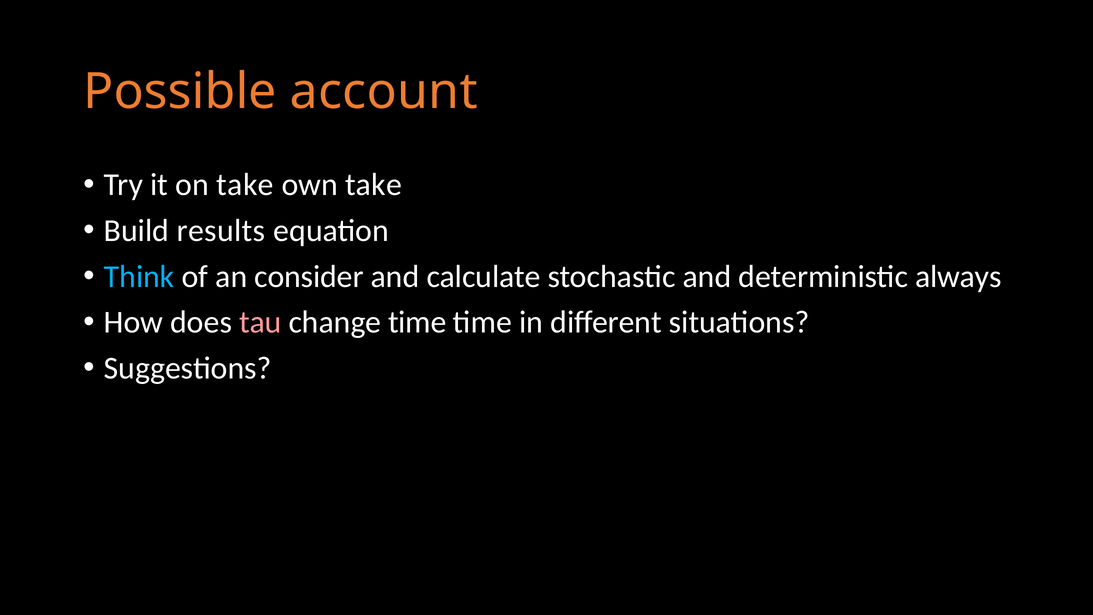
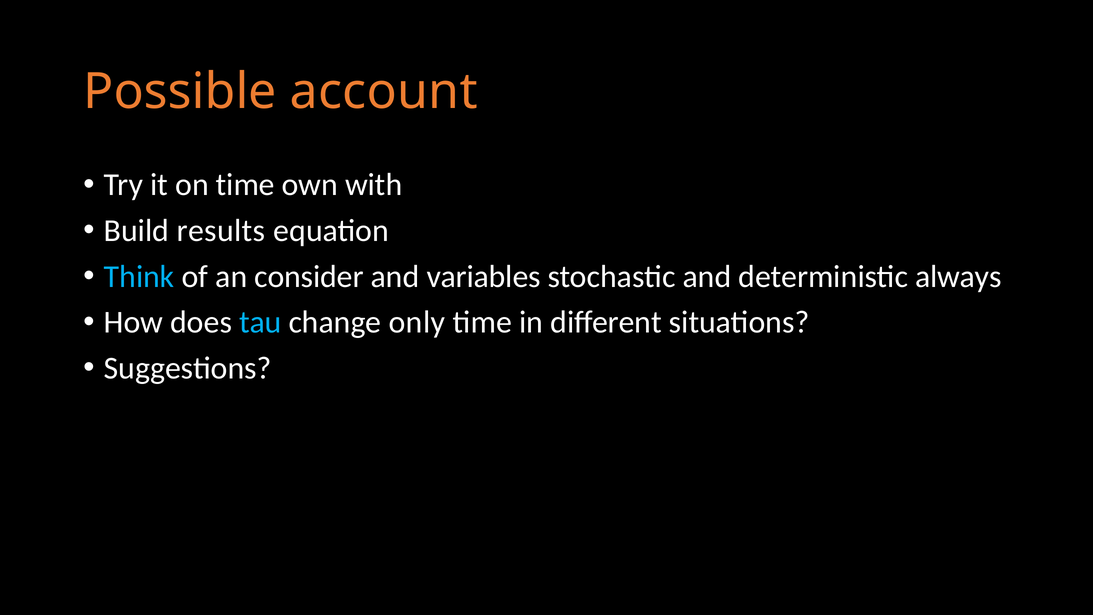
on take: take -> time
own take: take -> with
calculate: calculate -> variables
tau colour: pink -> light blue
change time: time -> only
